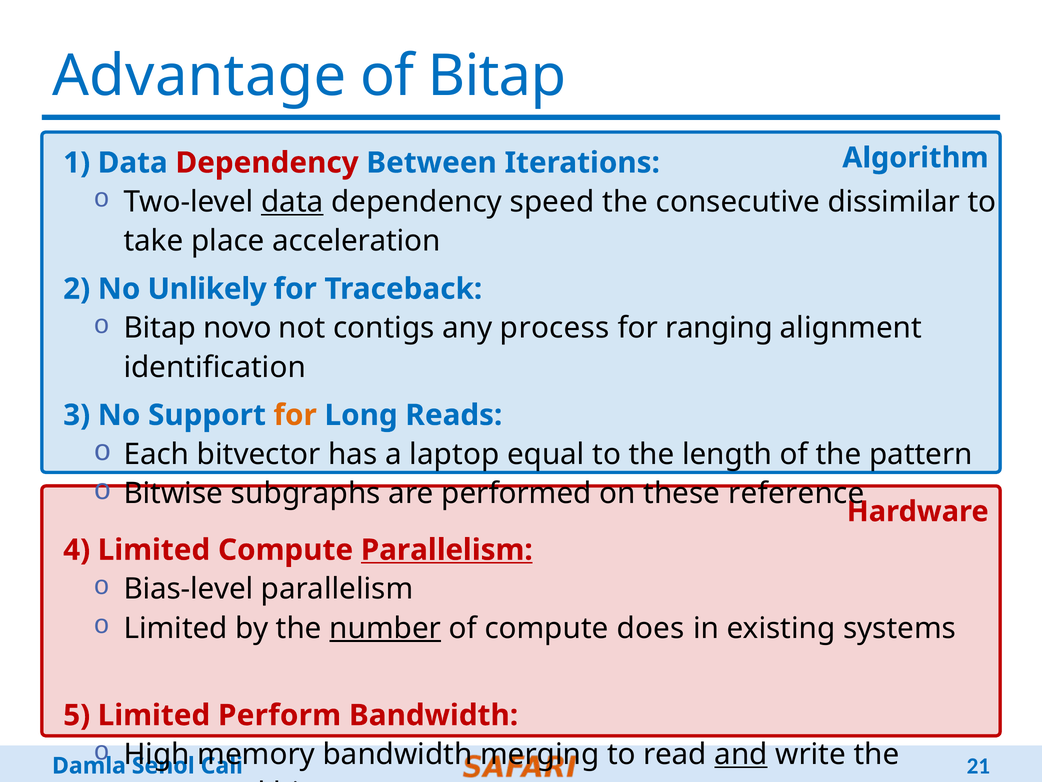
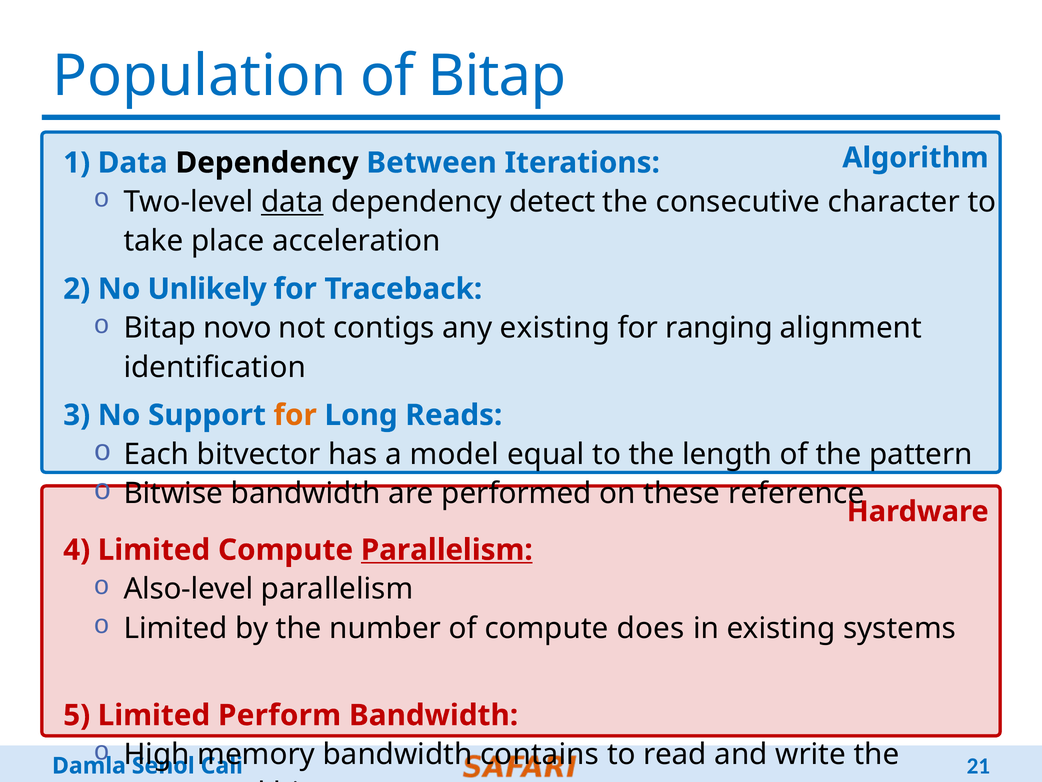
Advantage: Advantage -> Population
Dependency at (267, 163) colour: red -> black
speed: speed -> detect
dissimilar: dissimilar -> character
any process: process -> existing
laptop: laptop -> model
Bitwise subgraphs: subgraphs -> bandwidth
Bias-level: Bias-level -> Also-level
number underline: present -> none
merging: merging -> contains
and underline: present -> none
